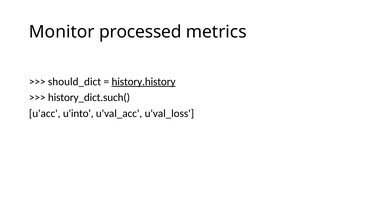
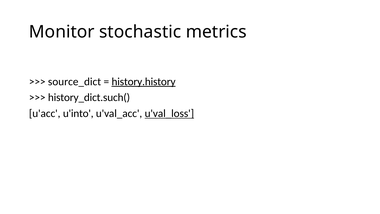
processed: processed -> stochastic
should_dict: should_dict -> source_dict
u'val_loss underline: none -> present
